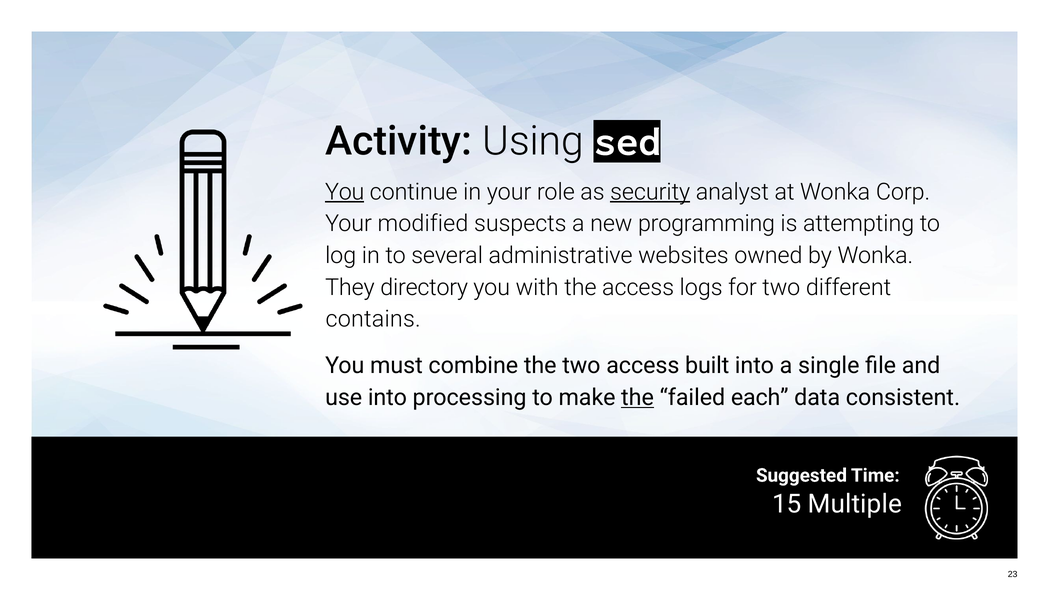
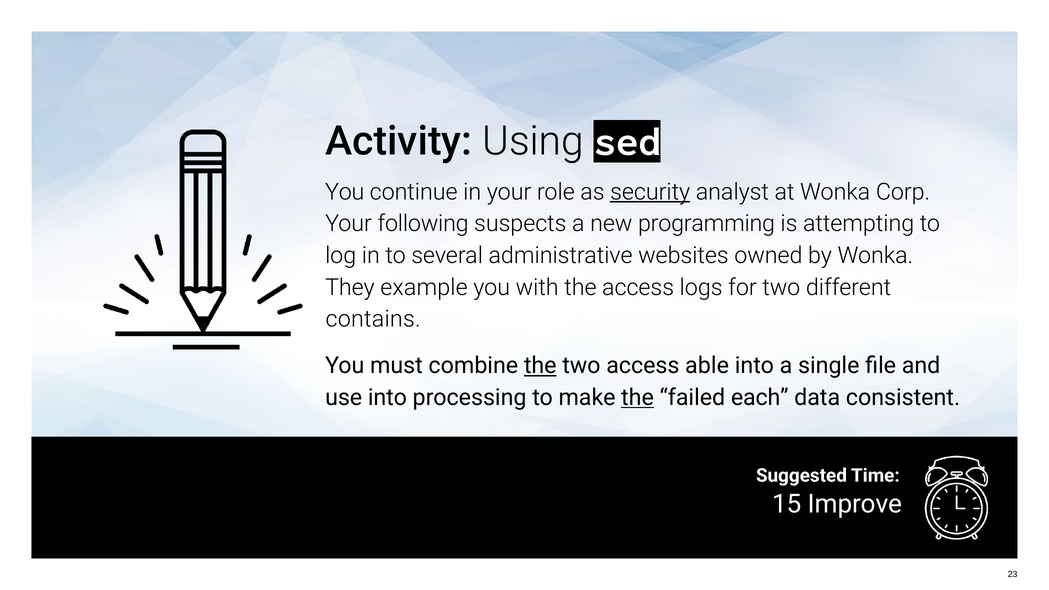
You at (345, 192) underline: present -> none
modified: modified -> following
directory: directory -> example
the at (540, 366) underline: none -> present
built: built -> able
Multiple: Multiple -> Improve
